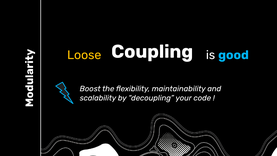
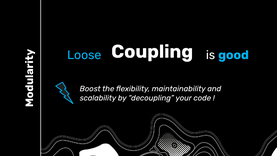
Loose colour: yellow -> light blue
